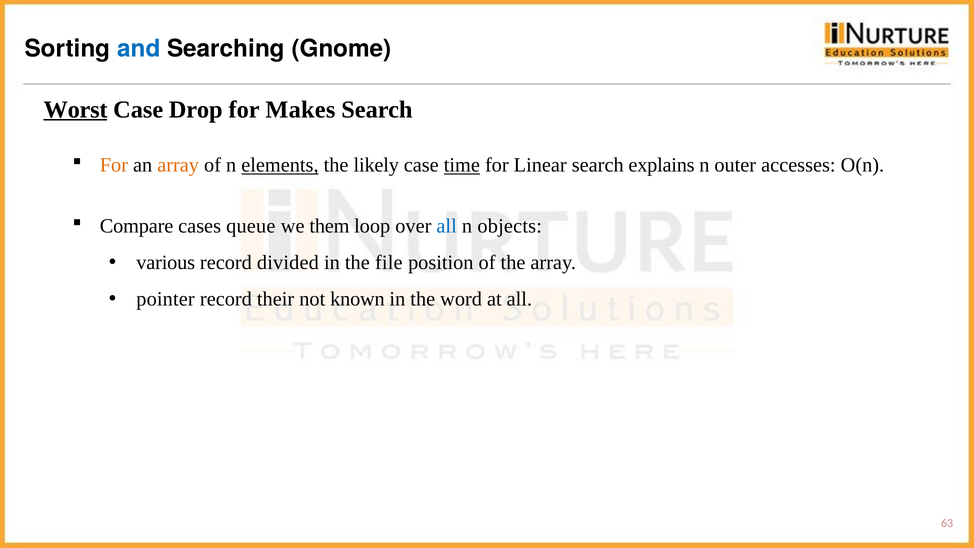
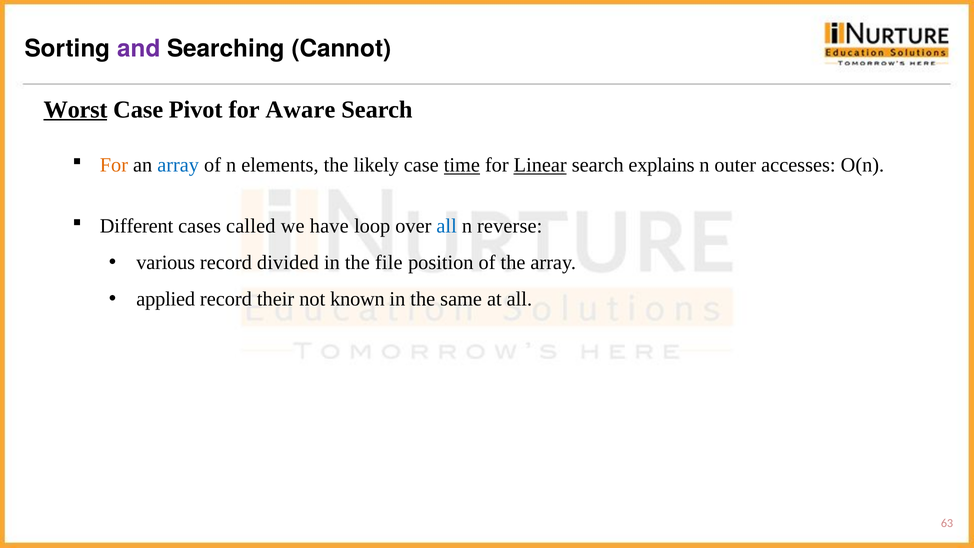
and colour: blue -> purple
Gnome: Gnome -> Cannot
Drop: Drop -> Pivot
Makes: Makes -> Aware
array at (178, 165) colour: orange -> blue
elements underline: present -> none
Linear underline: none -> present
Compare: Compare -> Different
queue: queue -> called
them: them -> have
objects: objects -> reverse
pointer: pointer -> applied
word: word -> same
